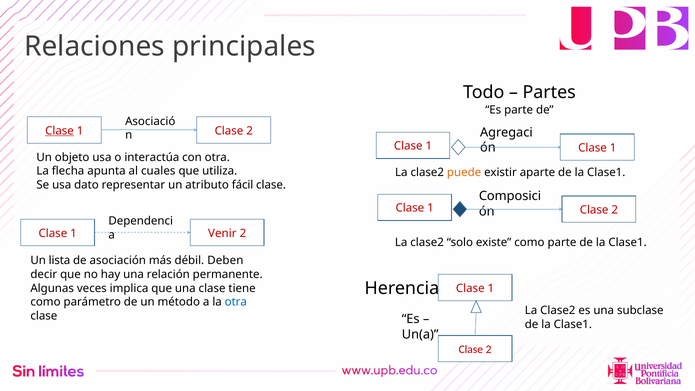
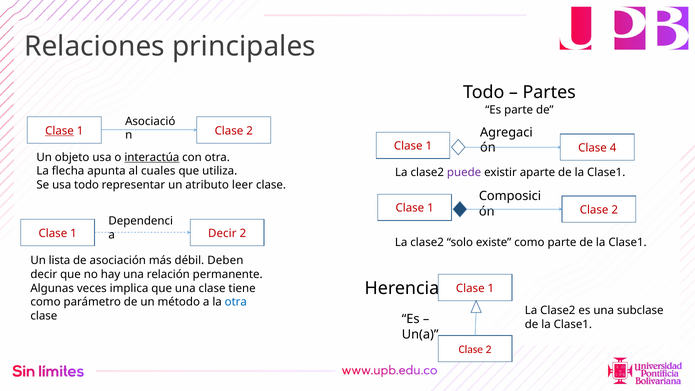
1 at (613, 148): 1 -> 4
interactúa underline: none -> present
puede colour: orange -> purple
usa dato: dato -> todo
fácil: fácil -> leer
1 Venir: Venir -> Decir
